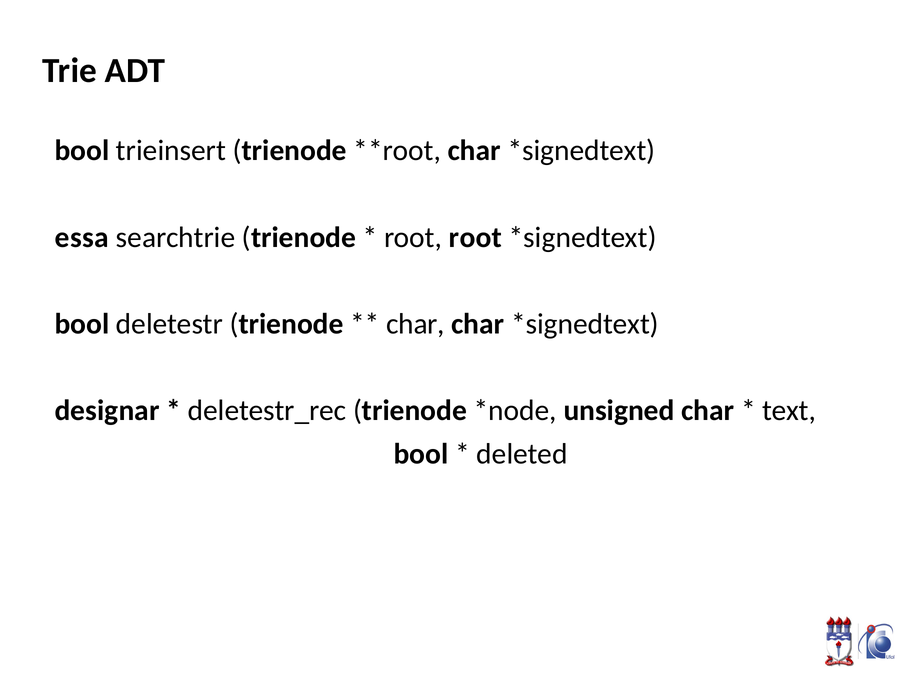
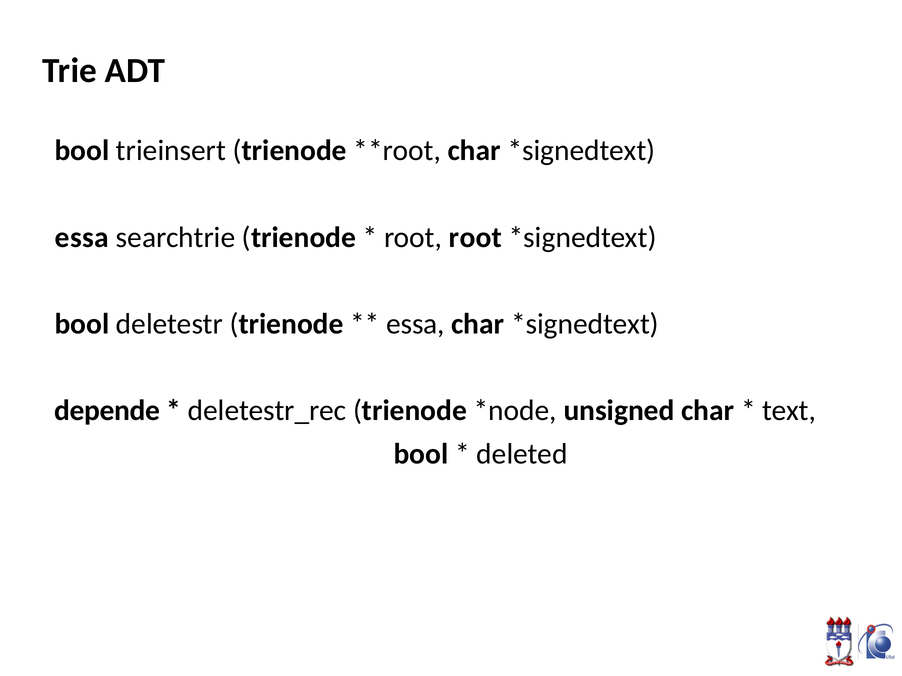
char at (415, 324): char -> essa
designar: designar -> depende
